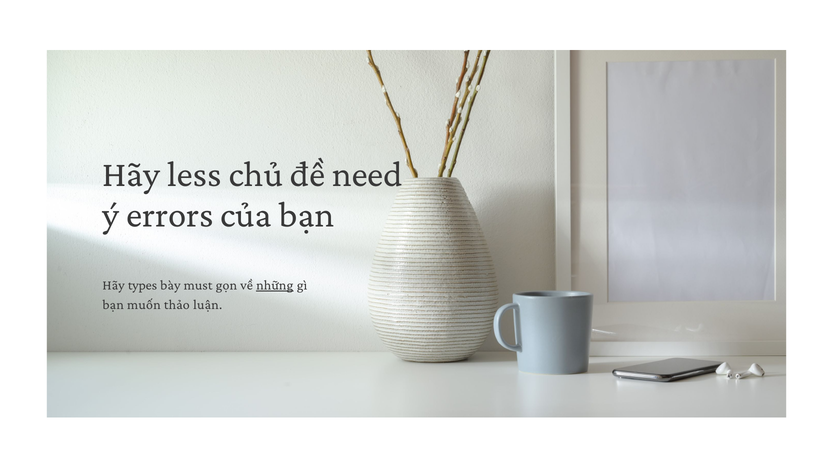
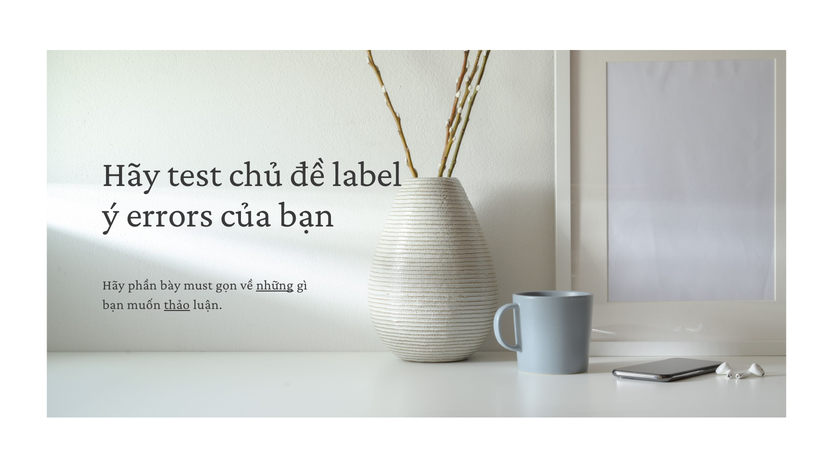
less: less -> test
need: need -> label
types: types -> phần
thảo underline: none -> present
